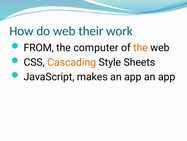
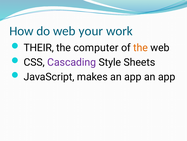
their: their -> your
FROM: FROM -> THEIR
Cascading colour: orange -> purple
